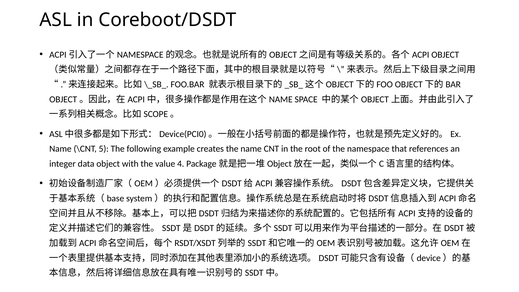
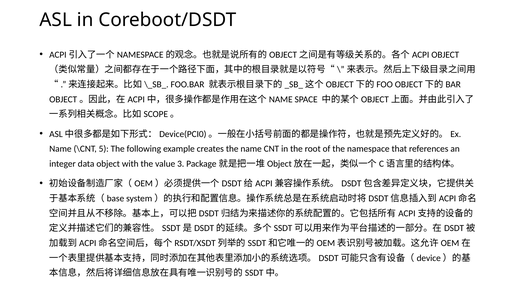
4: 4 -> 3
